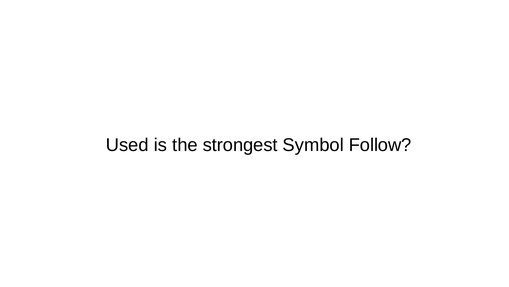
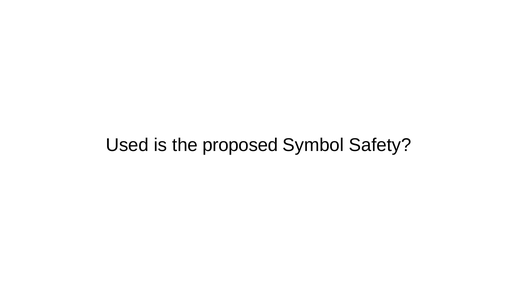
strongest: strongest -> proposed
Follow: Follow -> Safety
